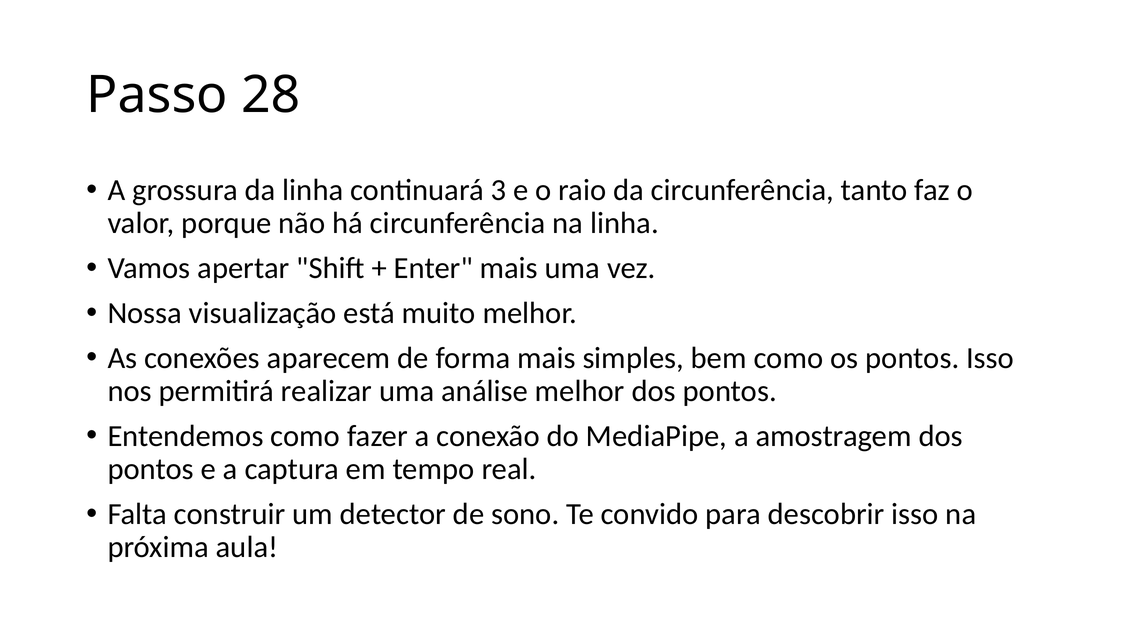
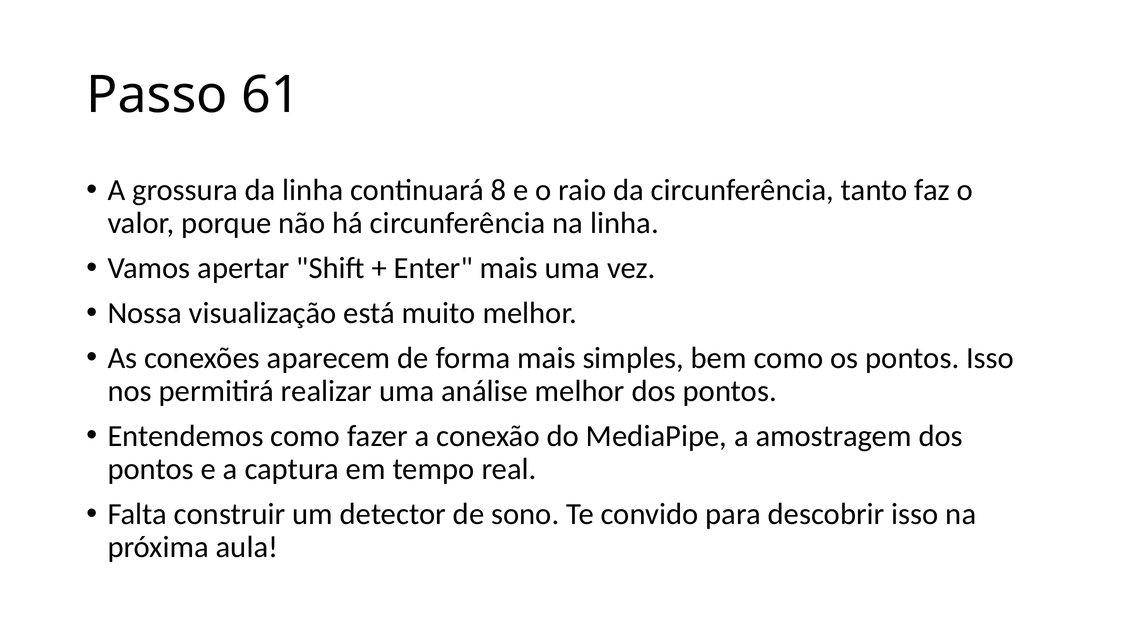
28: 28 -> 61
3: 3 -> 8
